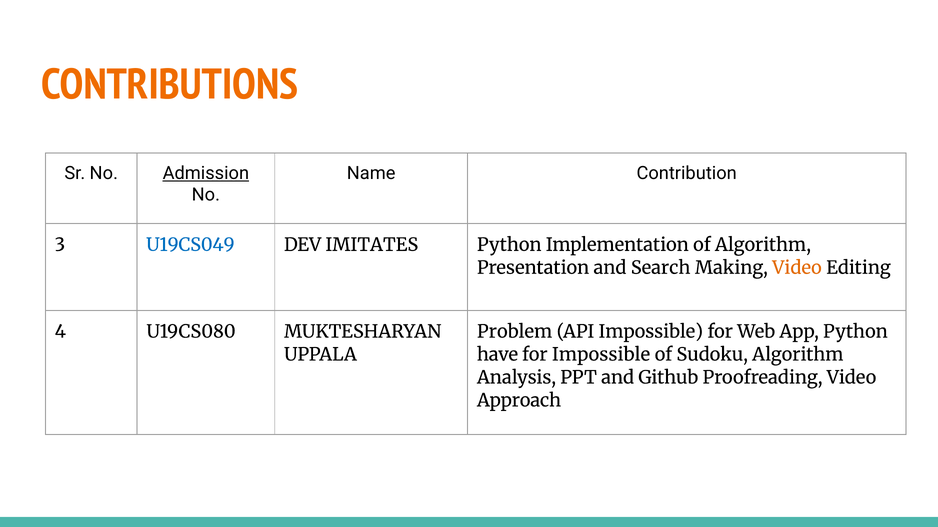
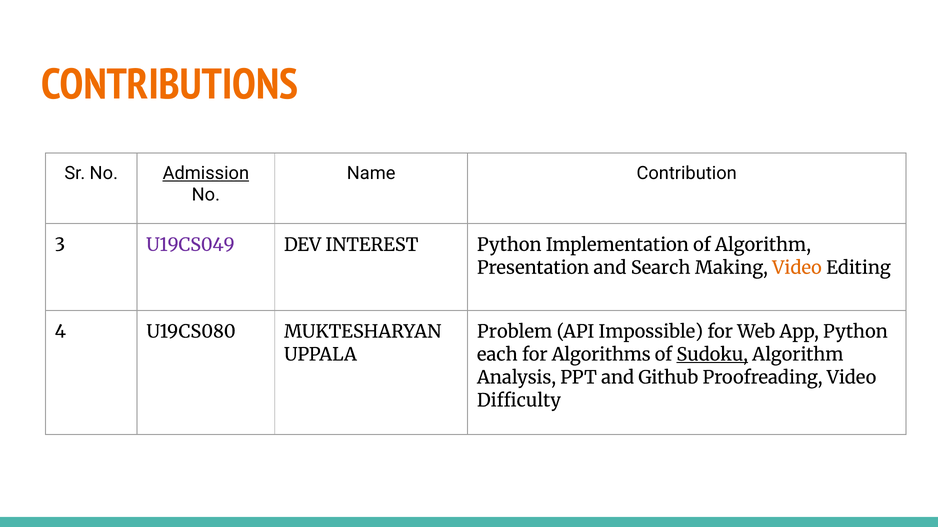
U19CS049 colour: blue -> purple
IMITATES: IMITATES -> INTEREST
have: have -> each
for Impossible: Impossible -> Algorithms
Sudoku underline: none -> present
Approach: Approach -> Difficulty
